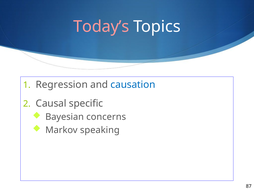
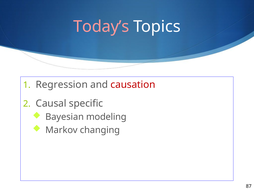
causation colour: blue -> red
concerns: concerns -> modeling
speaking: speaking -> changing
